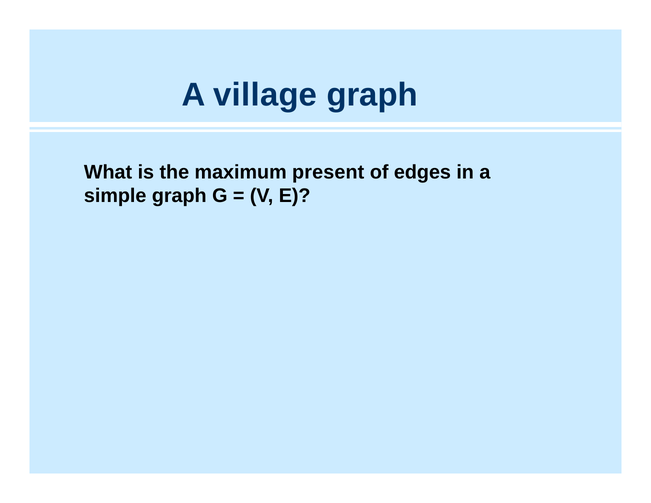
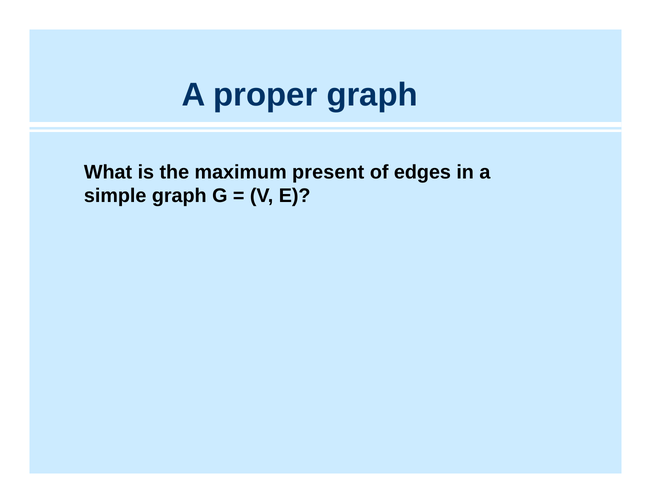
village: village -> proper
